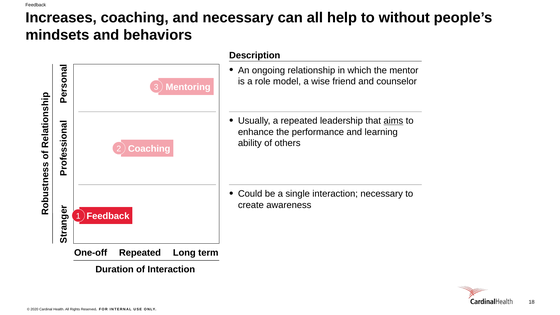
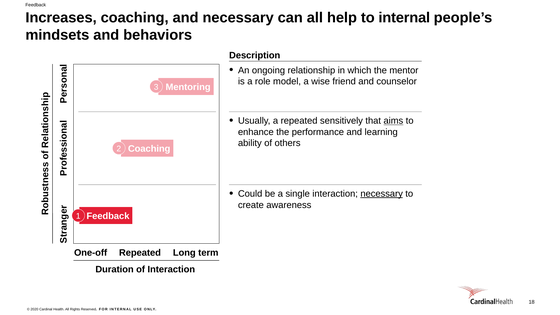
to without: without -> internal
leadership: leadership -> sensitively
necessary at (382, 194) underline: none -> present
